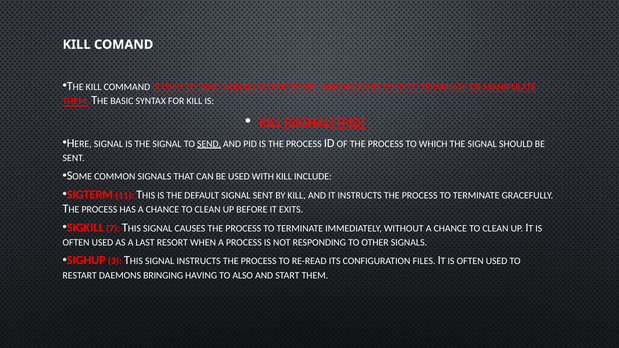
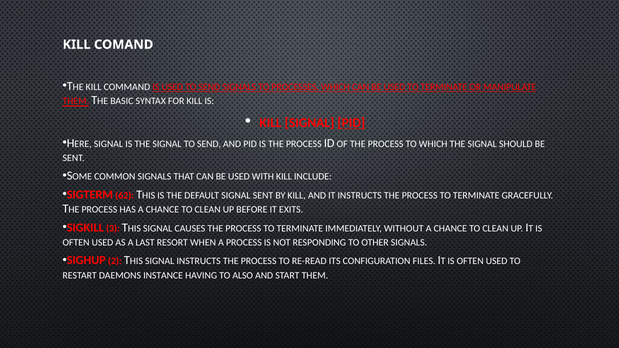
SEND at (209, 144) underline: present -> none
11: 11 -> 62
7: 7 -> 3
3: 3 -> 2
BRINGING: BRINGING -> INSTANCE
